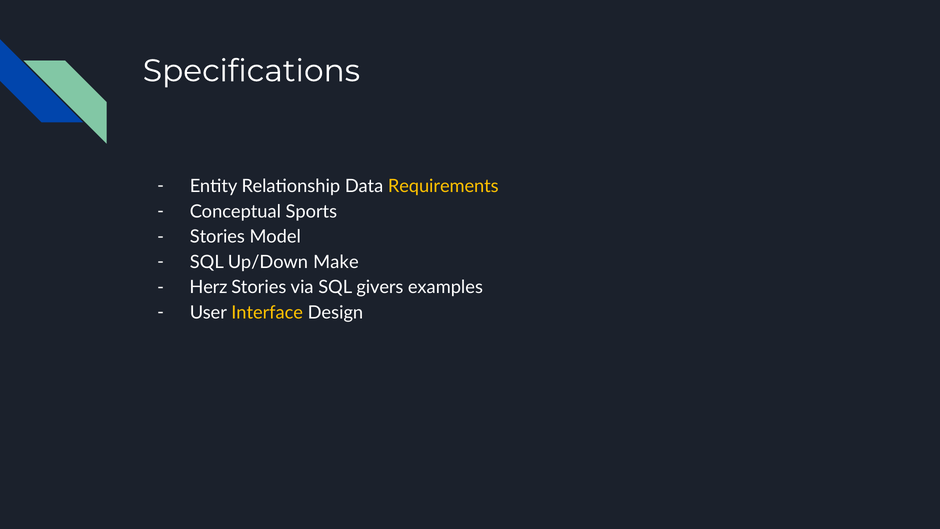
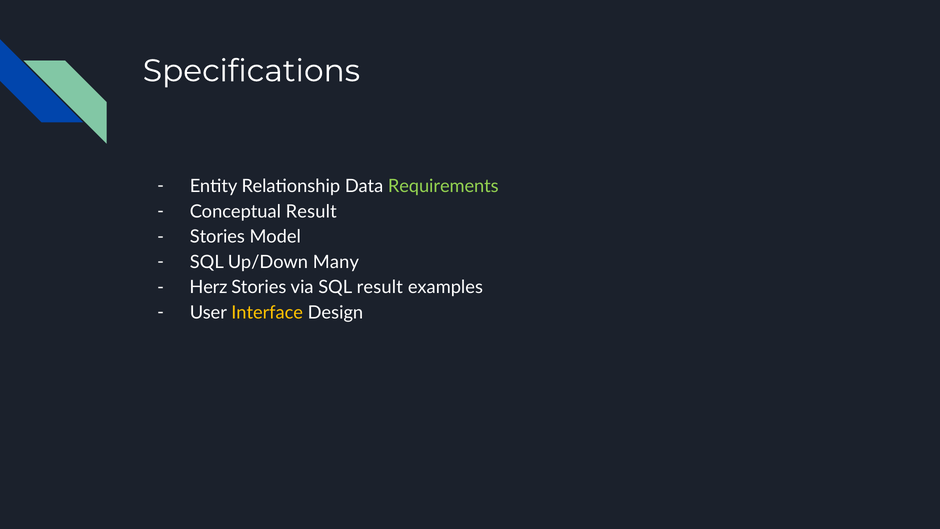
Requirements colour: yellow -> light green
Conceptual Sports: Sports -> Result
Make: Make -> Many
SQL givers: givers -> result
